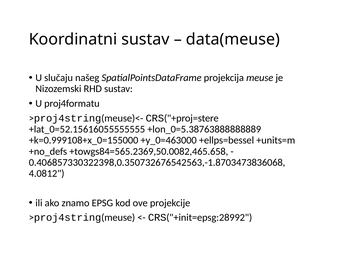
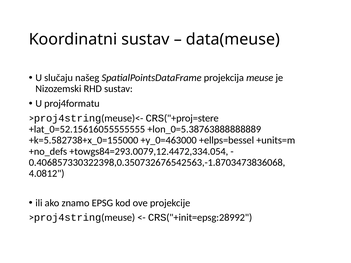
+k=0.999108+x_0=155000: +k=0.999108+x_0=155000 -> +k=5.582738+x_0=155000
+towgs84=565.2369,50.0082,465.658: +towgs84=565.2369,50.0082,465.658 -> +towgs84=293.0079,12.4472,334.054
